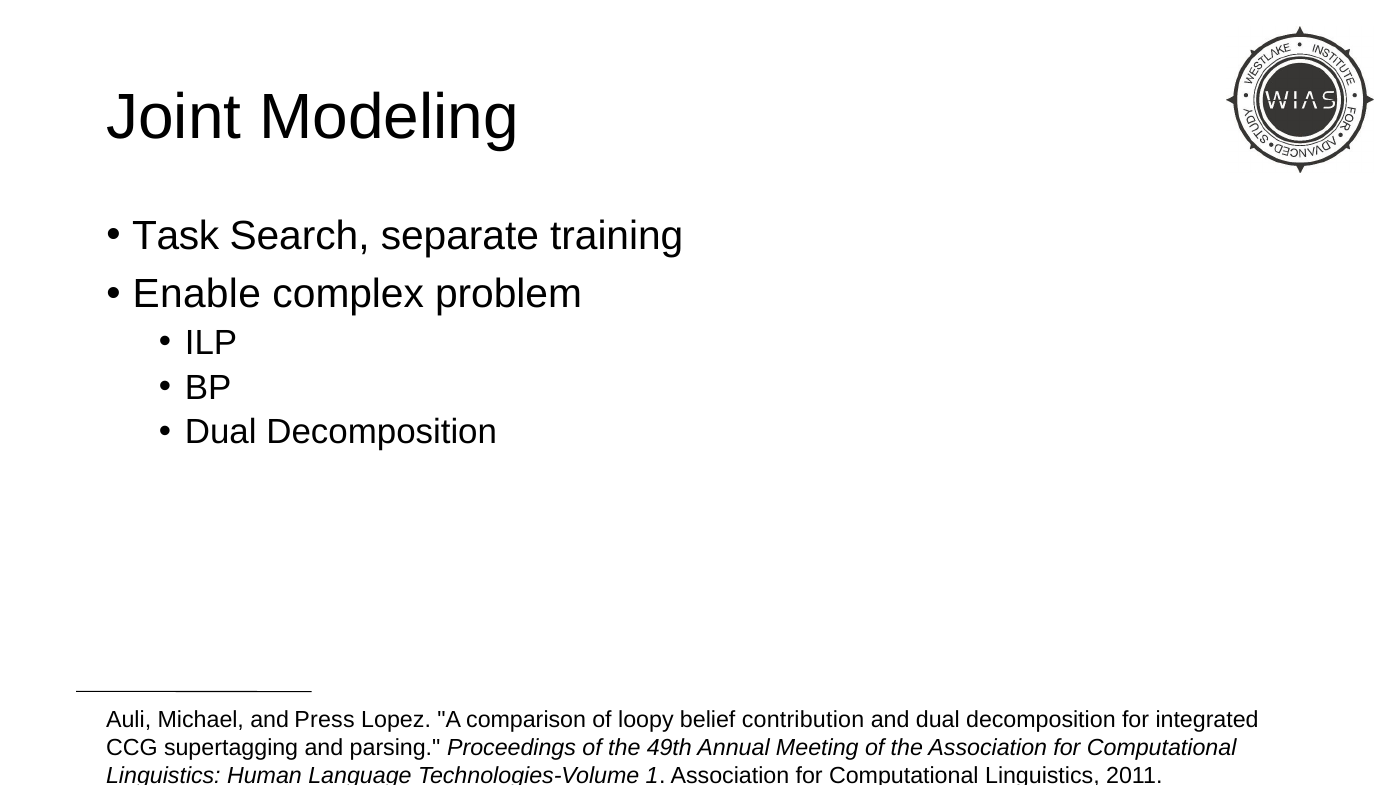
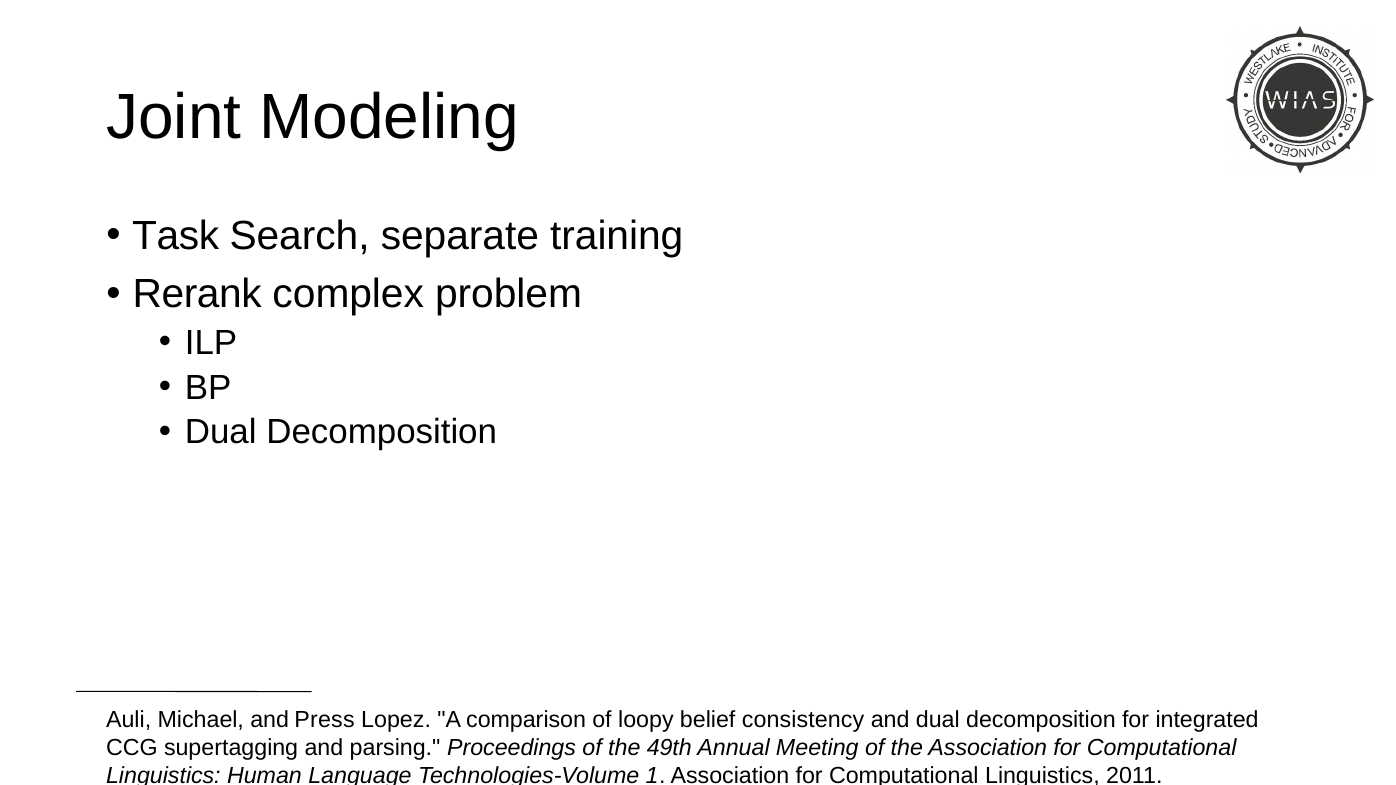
Enable: Enable -> Rerank
contribution: contribution -> consistency
